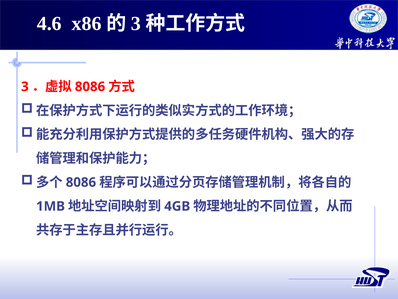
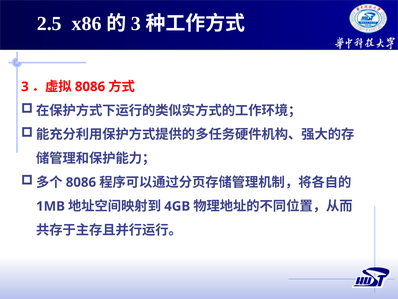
4.6: 4.6 -> 2.5
